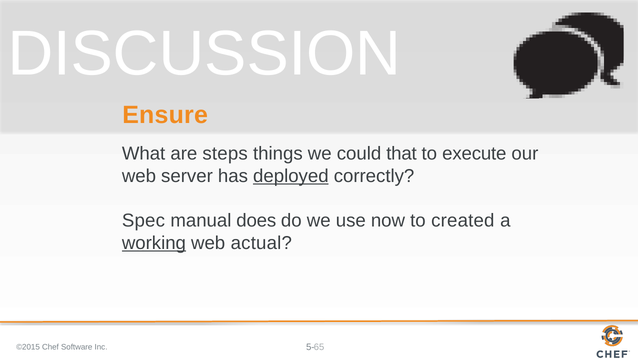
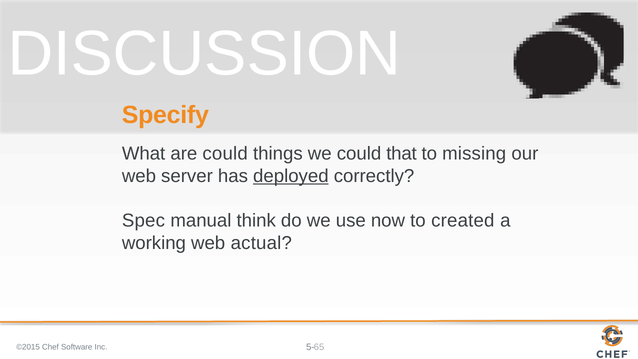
Ensure: Ensure -> Specify
are steps: steps -> could
execute: execute -> missing
does: does -> think
working underline: present -> none
